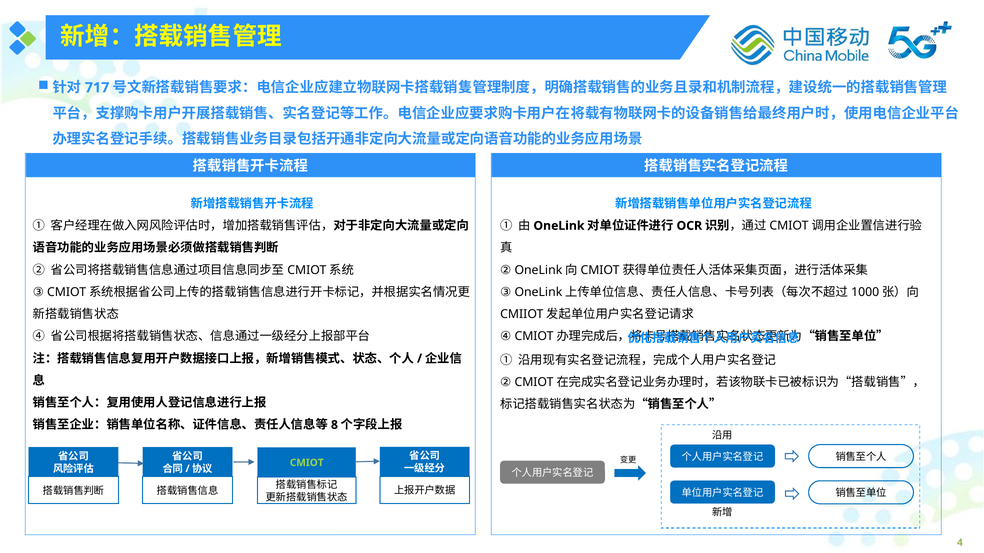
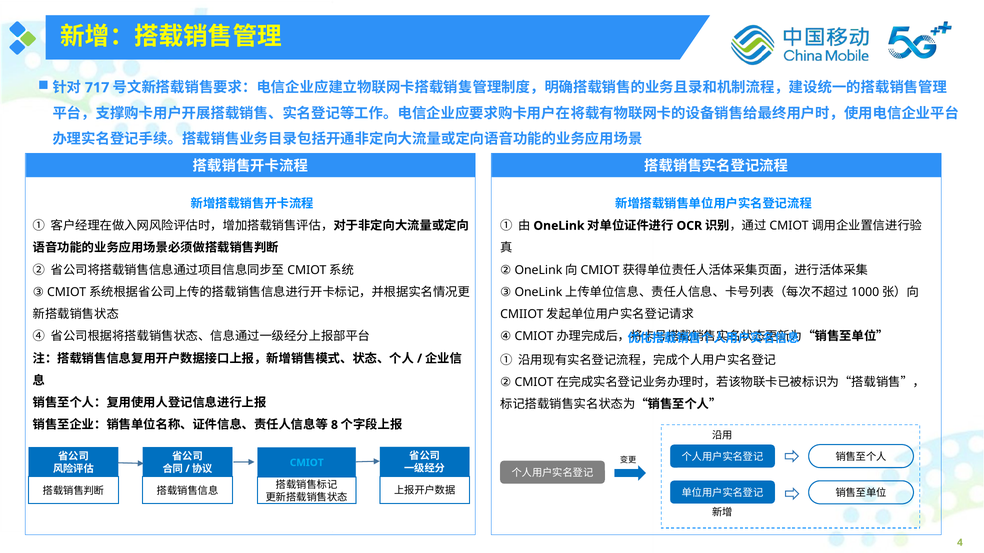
CMIOT at (307, 463) colour: light green -> light blue
